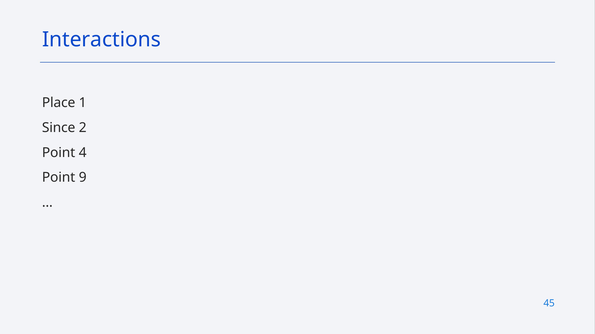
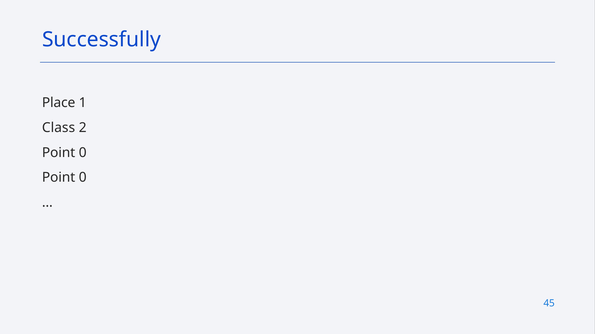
Interactions: Interactions -> Successfully
Since: Since -> Class
4 at (83, 153): 4 -> 0
9 at (83, 178): 9 -> 0
